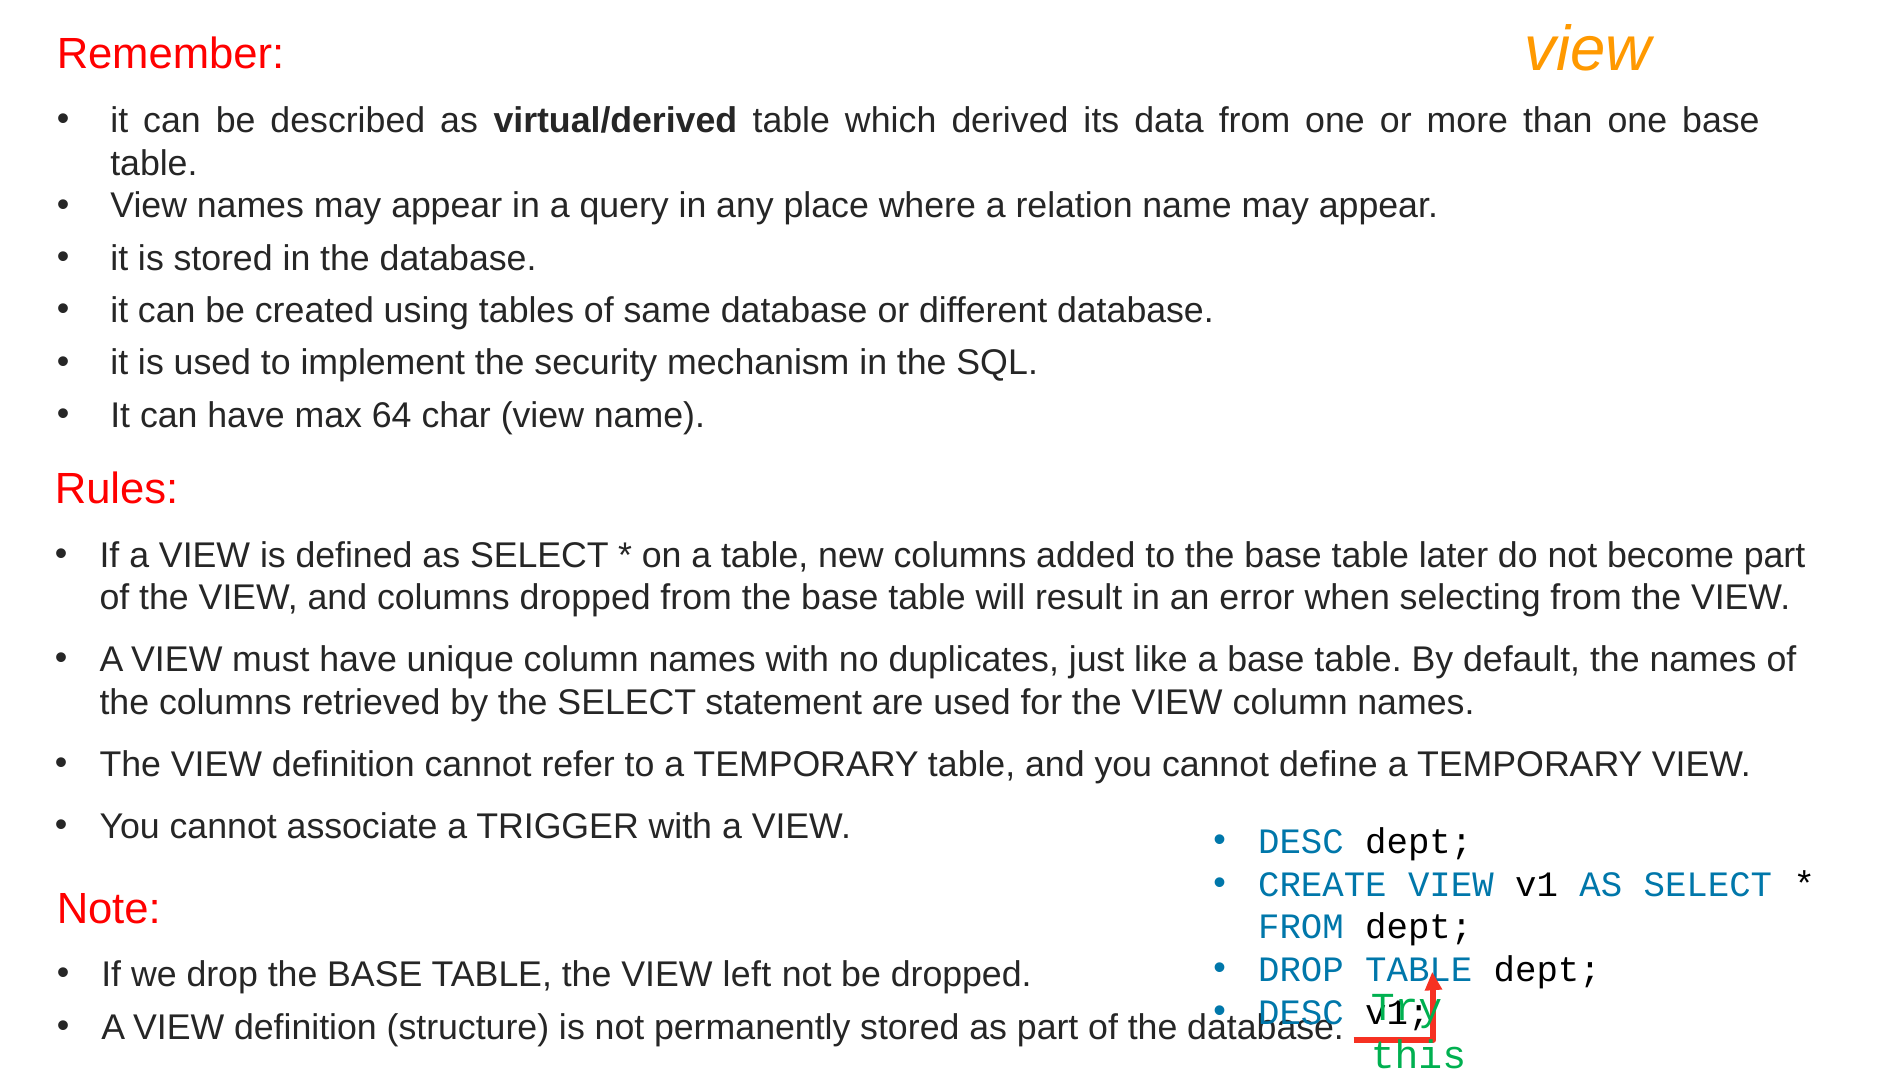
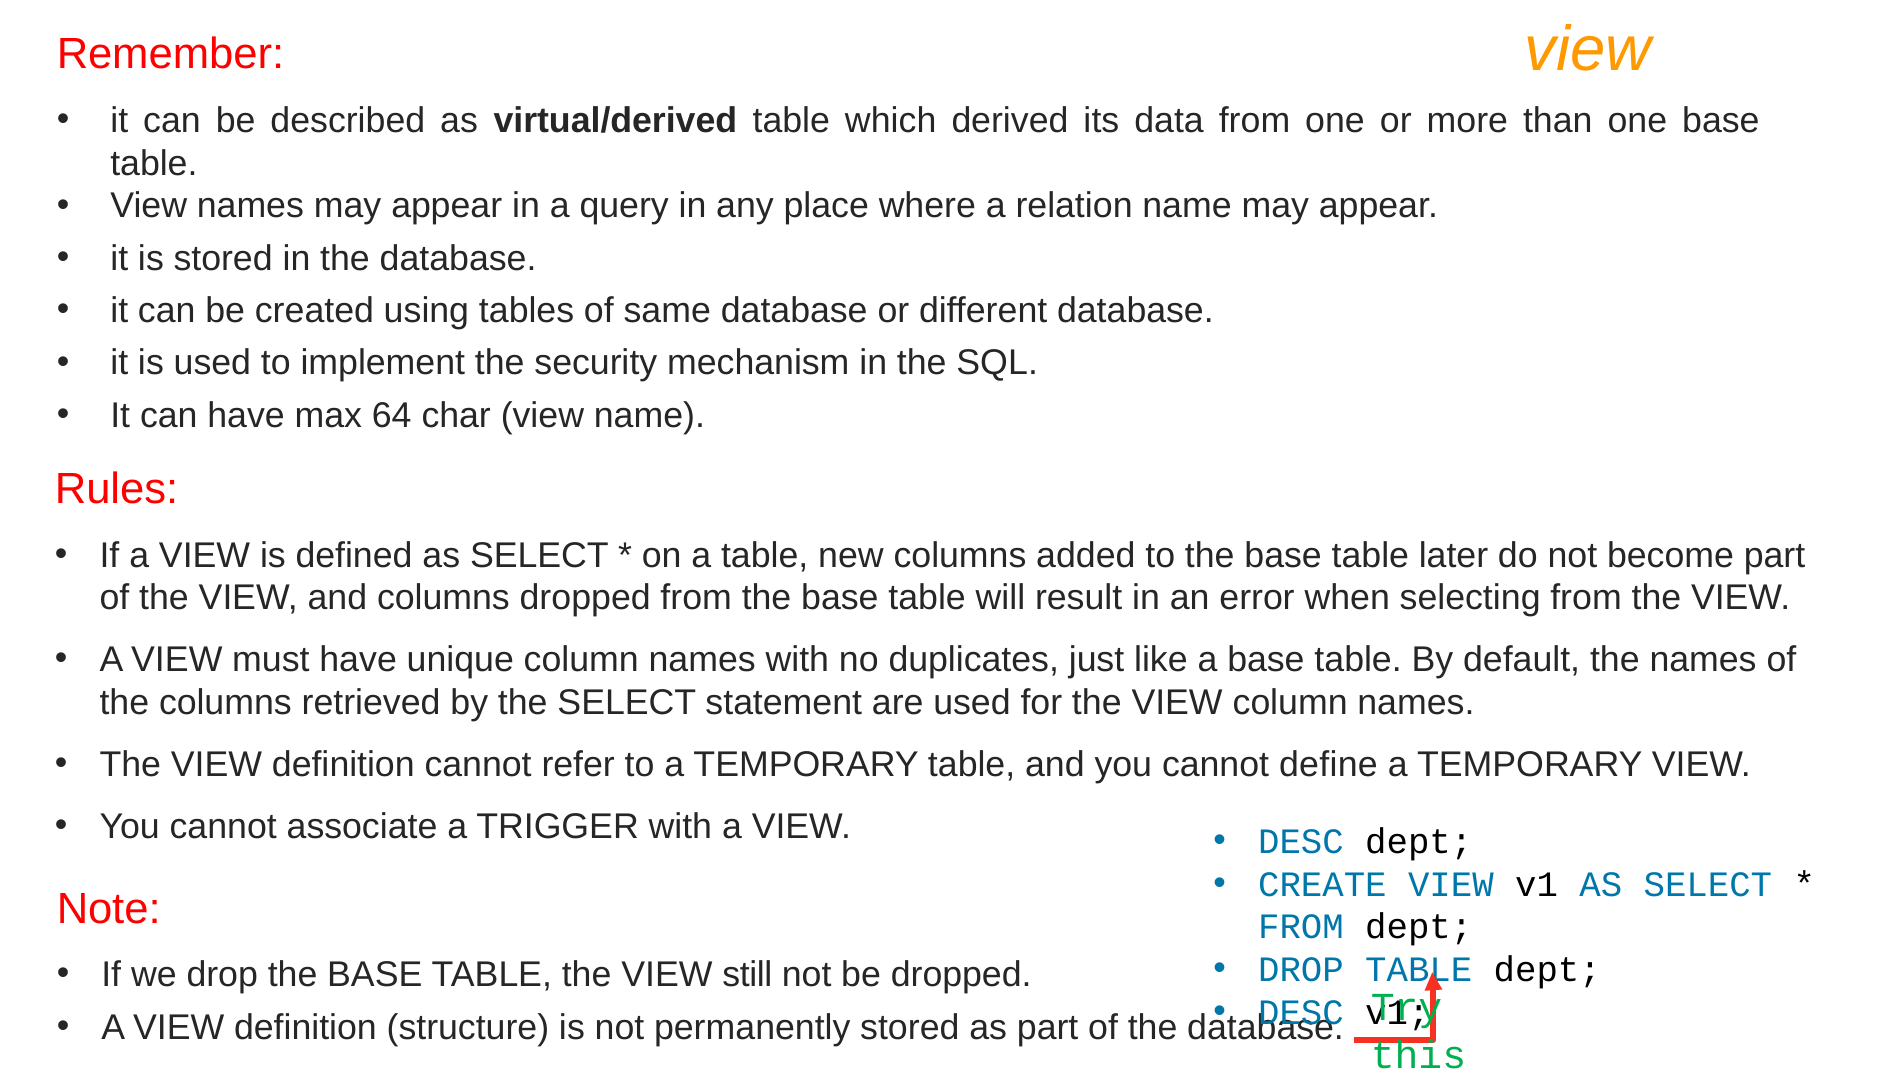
left: left -> still
